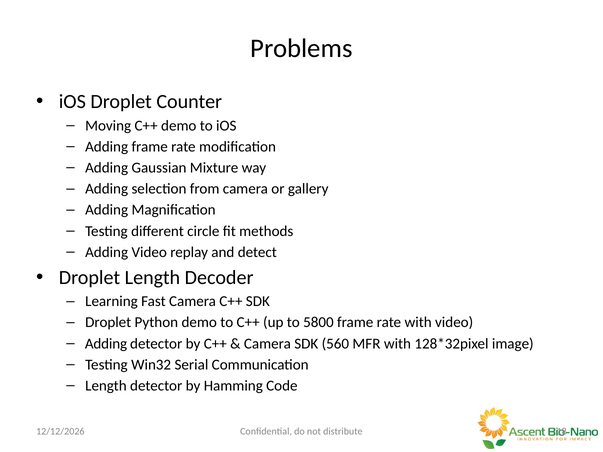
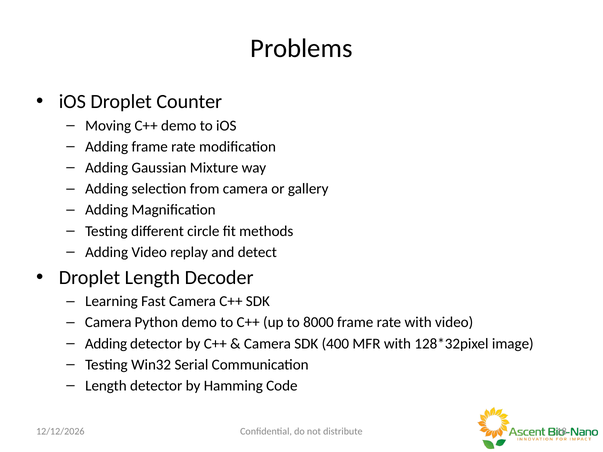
Droplet at (108, 323): Droplet -> Camera
5800: 5800 -> 8000
560: 560 -> 400
